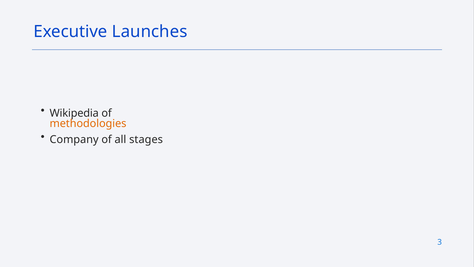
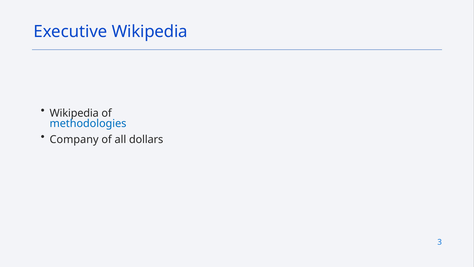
Executive Launches: Launches -> Wikipedia
methodologies colour: orange -> blue
stages: stages -> dollars
